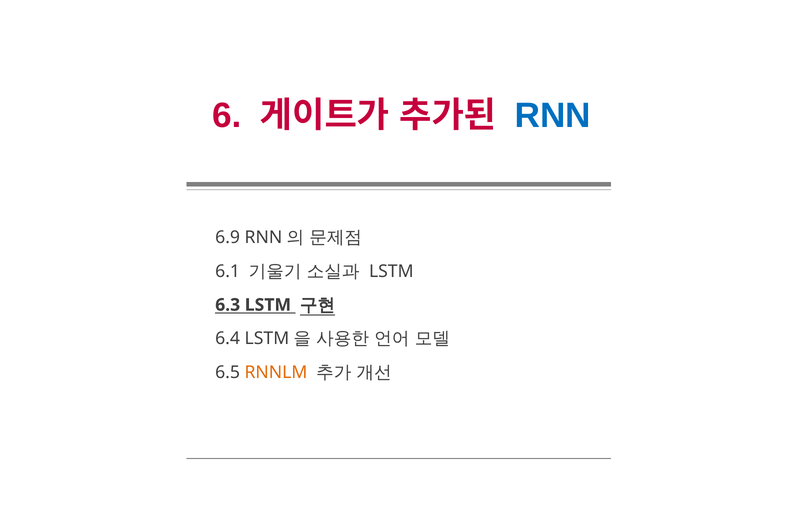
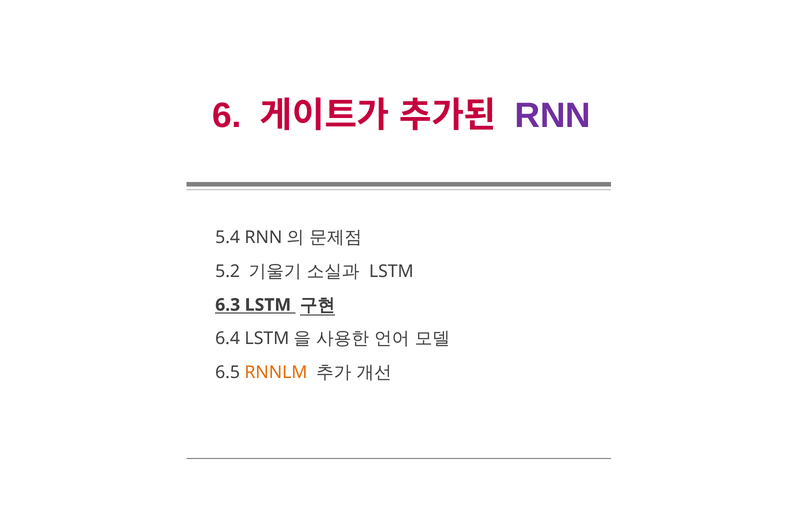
RNN colour: blue -> purple
6.9: 6.9 -> 5.4
6.1: 6.1 -> 5.2
